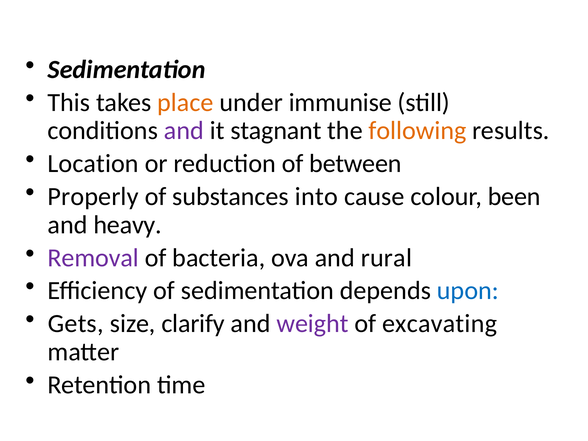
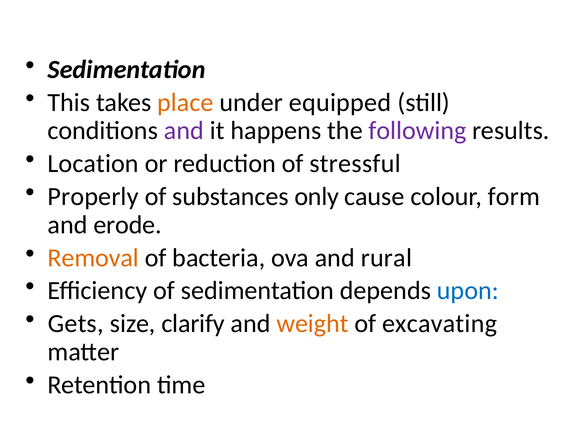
immunise: immunise -> equipped
stagnant: stagnant -> happens
following colour: orange -> purple
between: between -> stressful
into: into -> only
been: been -> form
heavy: heavy -> erode
Removal colour: purple -> orange
weight colour: purple -> orange
